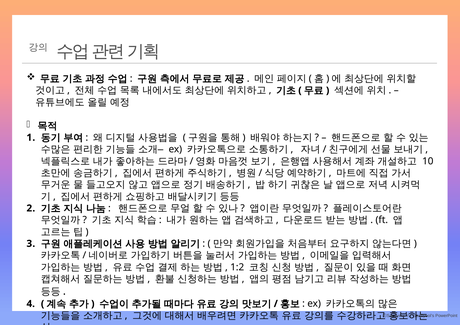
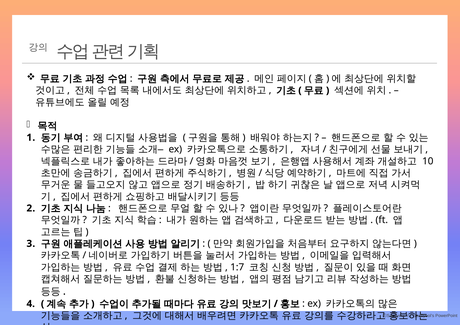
1:2: 1:2 -> 1:7
